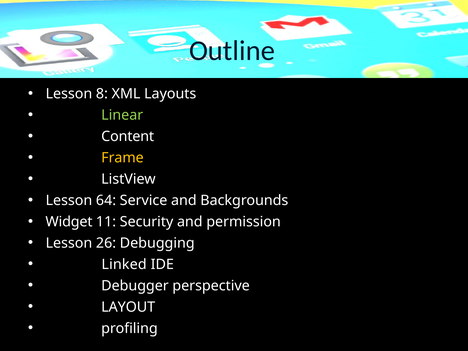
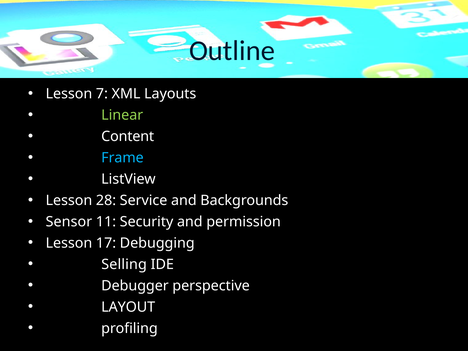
8: 8 -> 7
Frame colour: yellow -> light blue
64: 64 -> 28
Widget: Widget -> Sensor
26: 26 -> 17
Linked: Linked -> Selling
